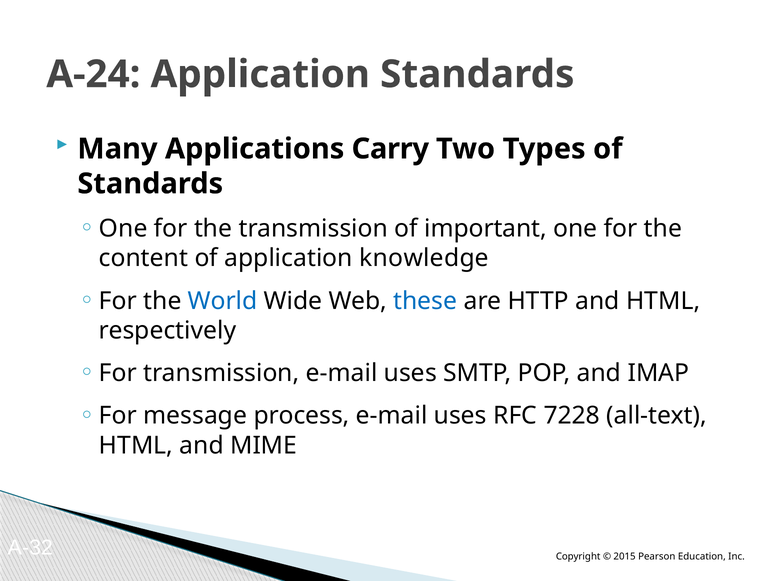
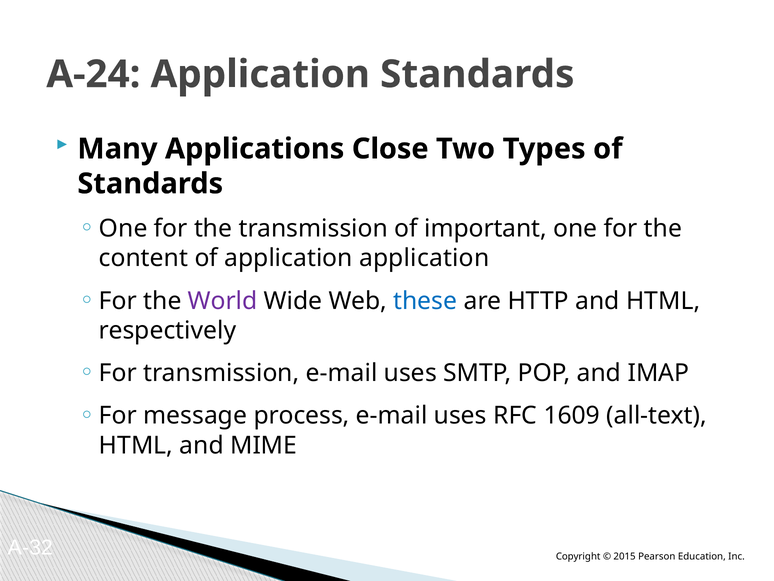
Carry: Carry -> Close
application knowledge: knowledge -> application
World colour: blue -> purple
7228: 7228 -> 1609
